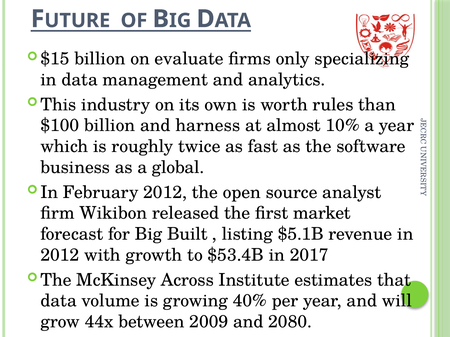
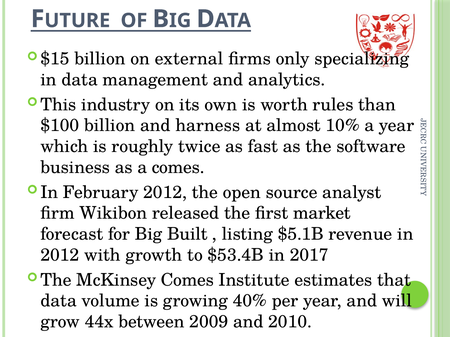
evaluate: evaluate -> external
a global: global -> comes
McKinsey Across: Across -> Comes
2080: 2080 -> 2010
